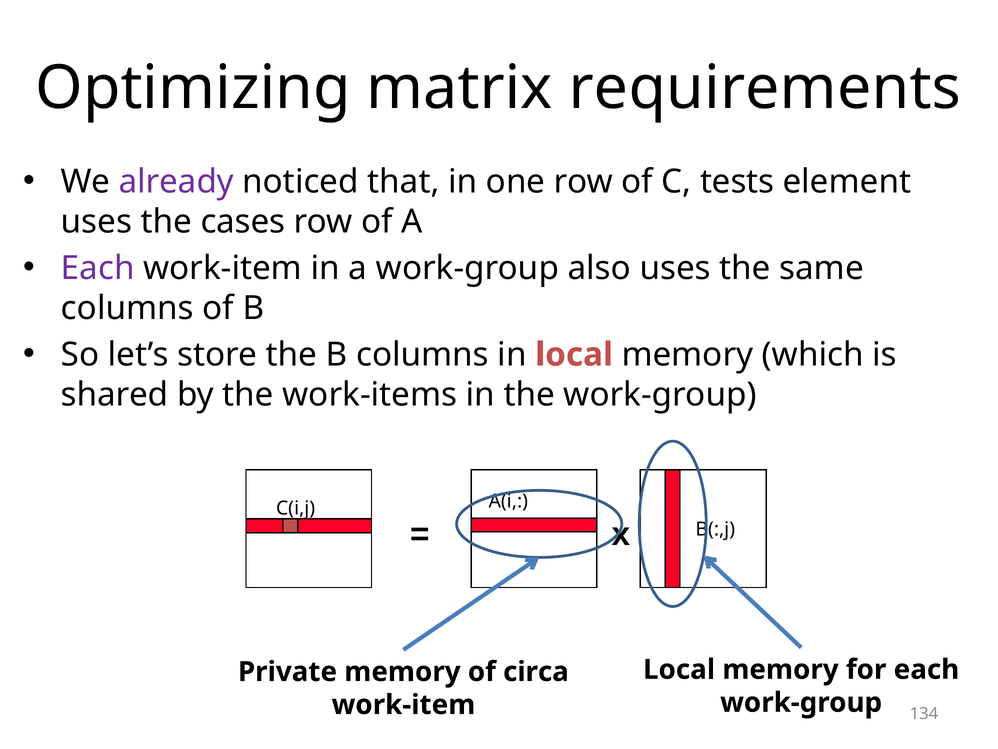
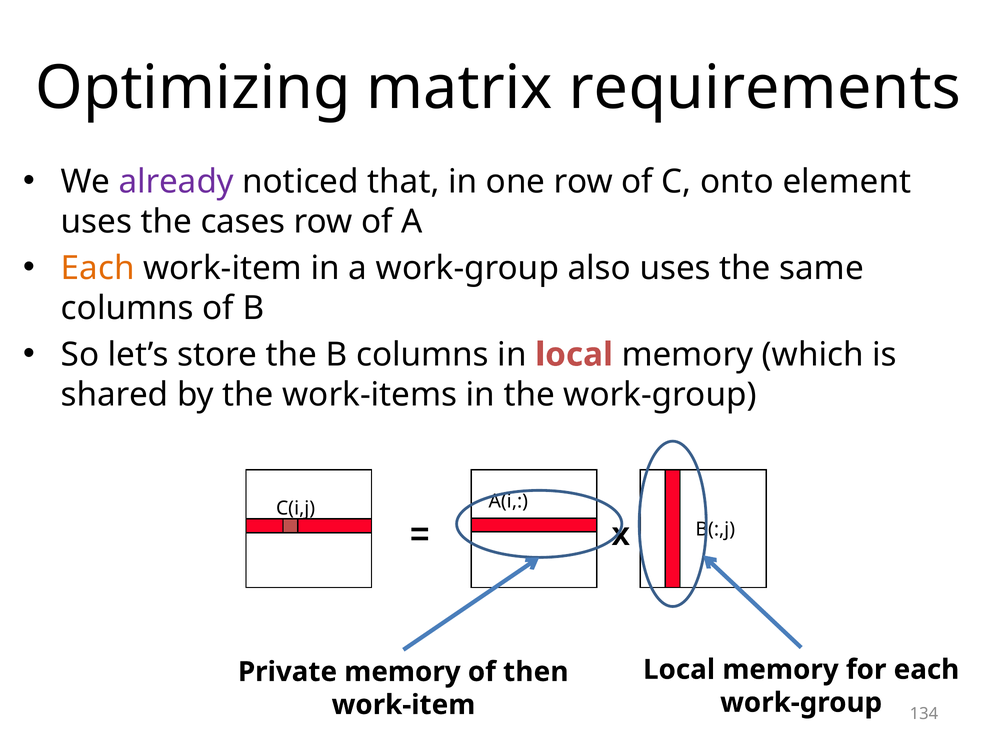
tests: tests -> onto
Each at (98, 268) colour: purple -> orange
circa: circa -> then
